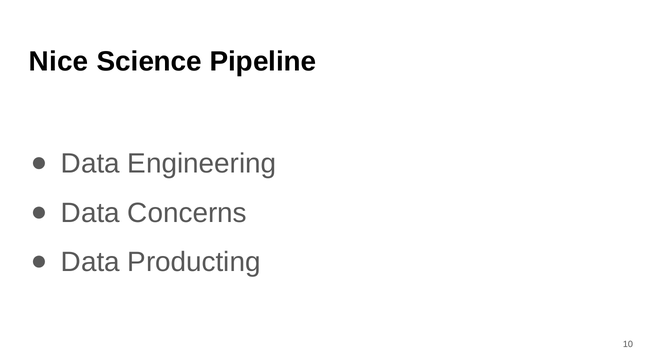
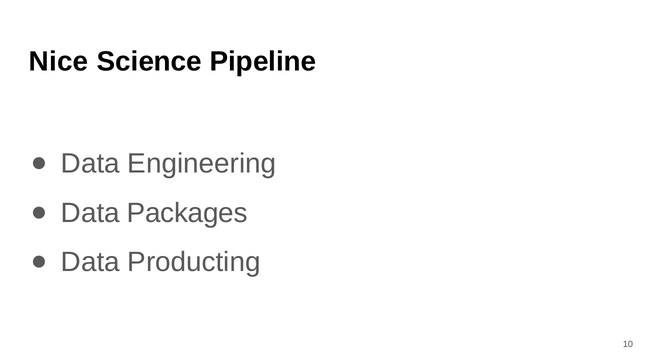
Concerns: Concerns -> Packages
